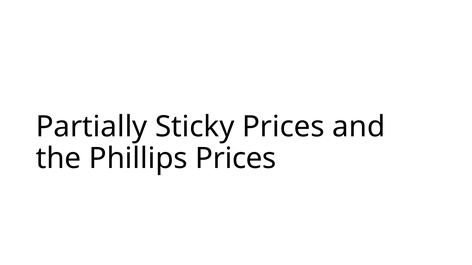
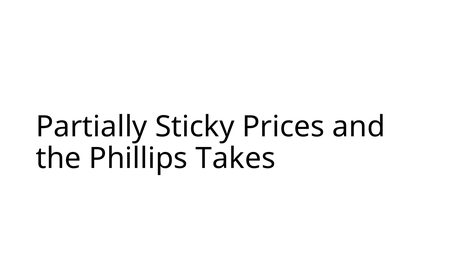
Phillips Prices: Prices -> Takes
